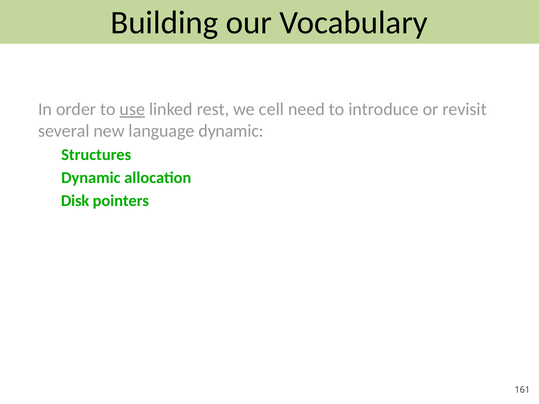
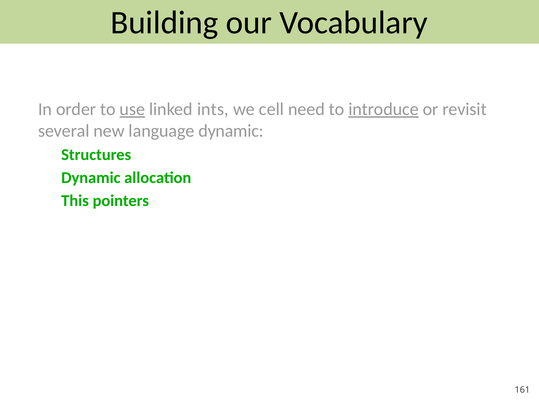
rest: rest -> ints
introduce underline: none -> present
Disk: Disk -> This
